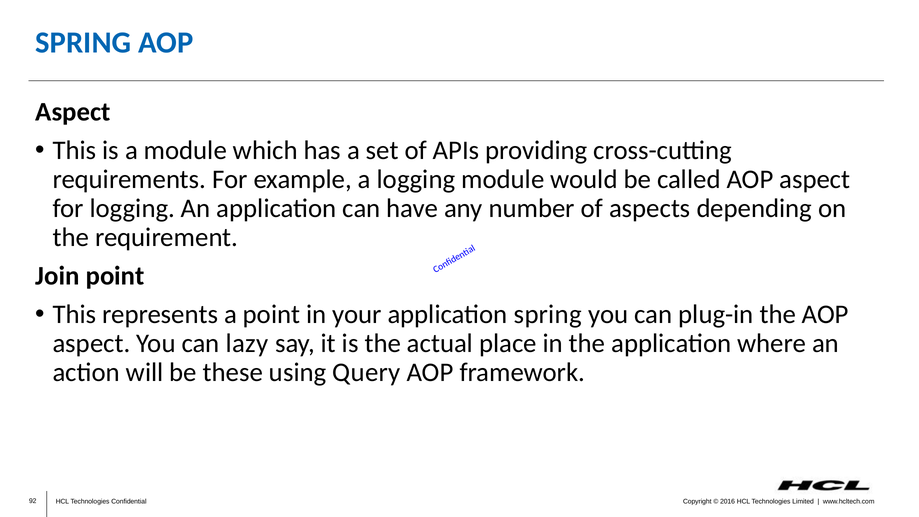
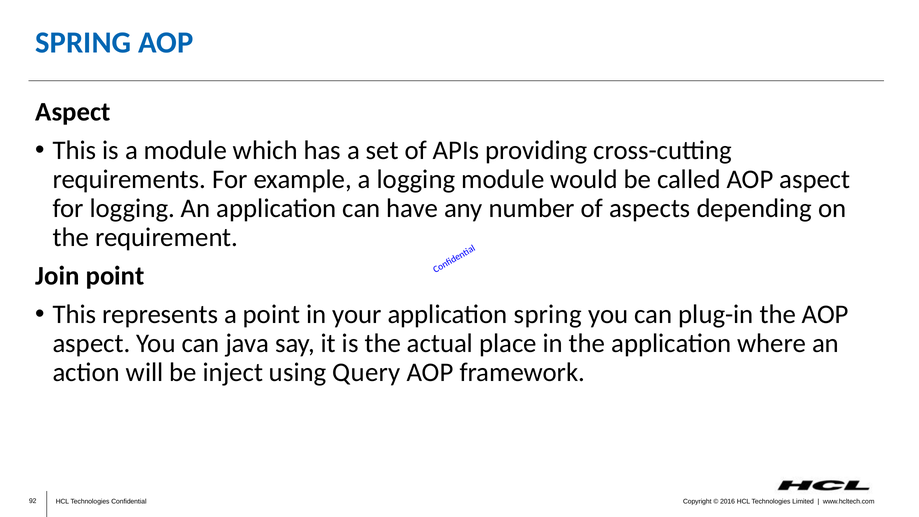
lazy: lazy -> java
these: these -> inject
